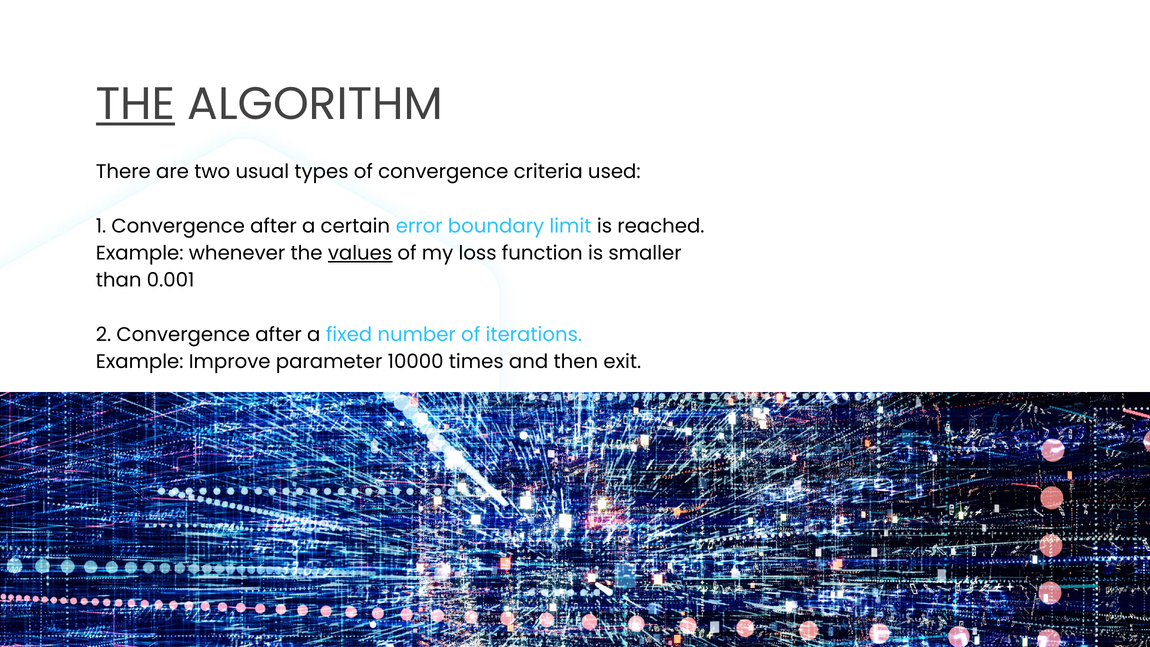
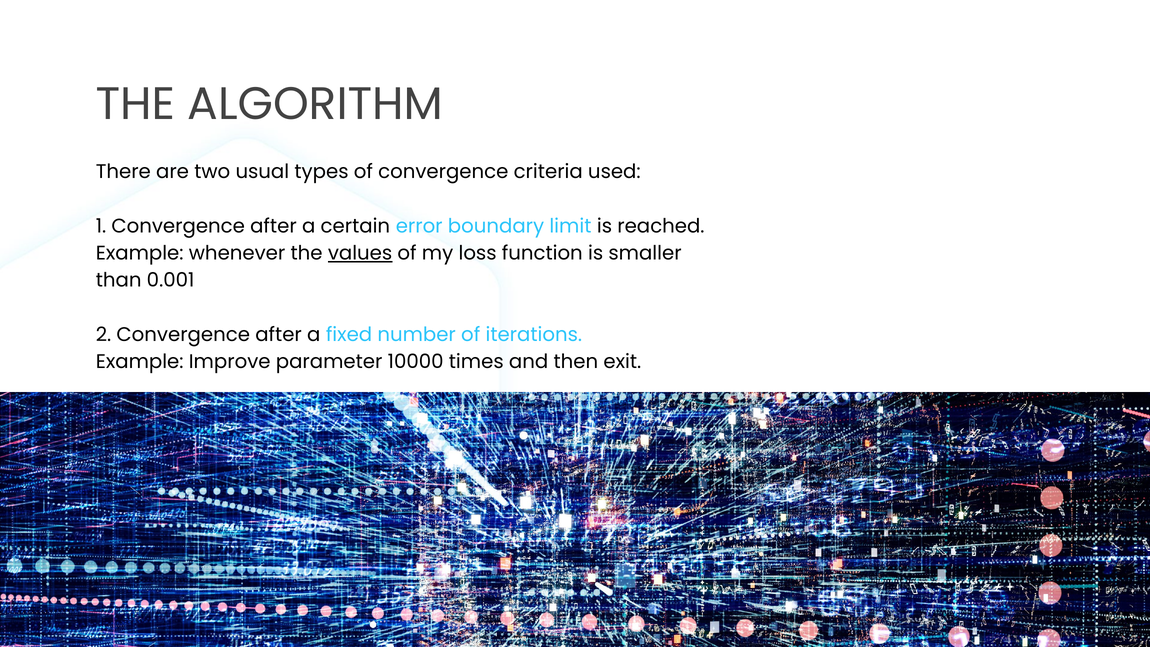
THE at (136, 104) underline: present -> none
